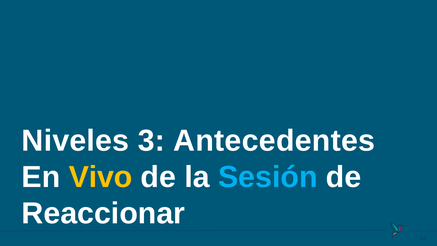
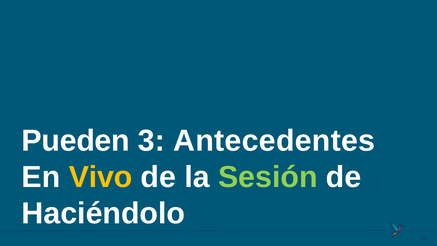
Niveles: Niveles -> Pueden
Sesión colour: light blue -> light green
Reaccionar: Reaccionar -> Haciéndolo
